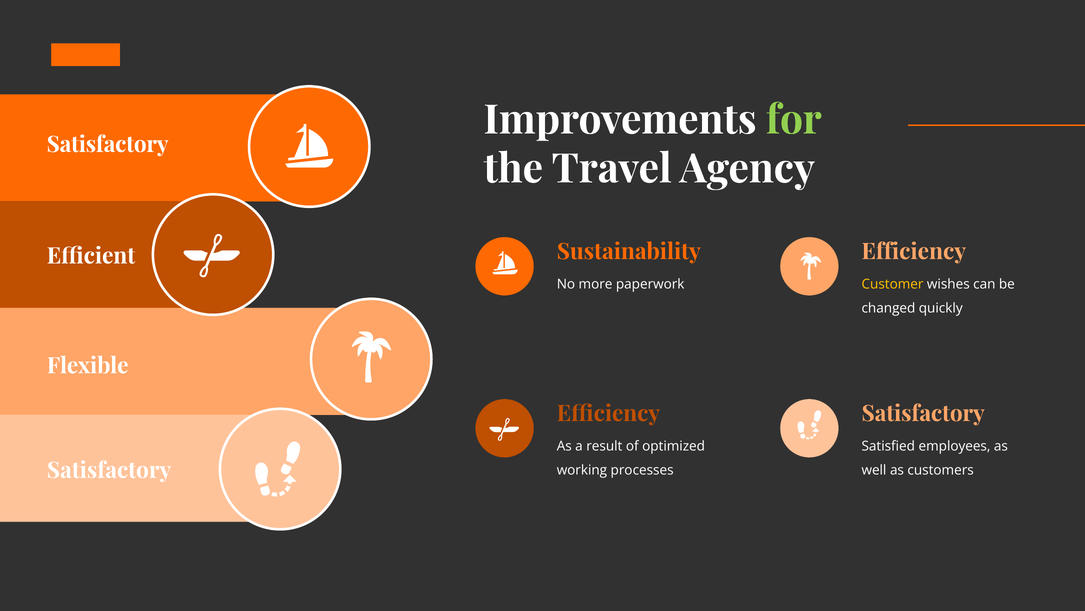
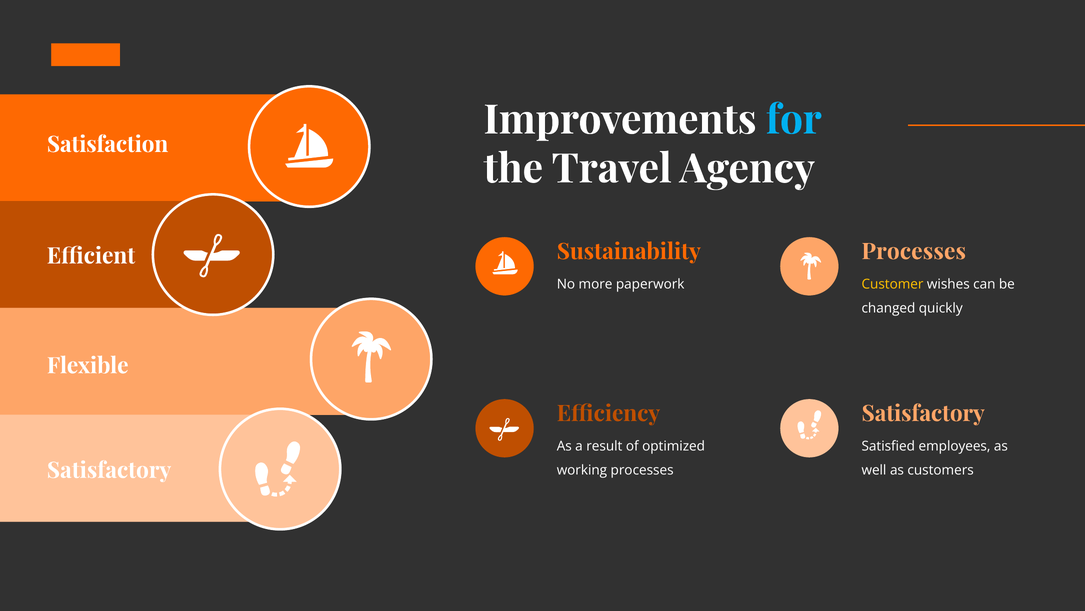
for colour: light green -> light blue
Satisfactory at (108, 144): Satisfactory -> Satisfaction
Efficiency at (914, 251): Efficiency -> Processes
